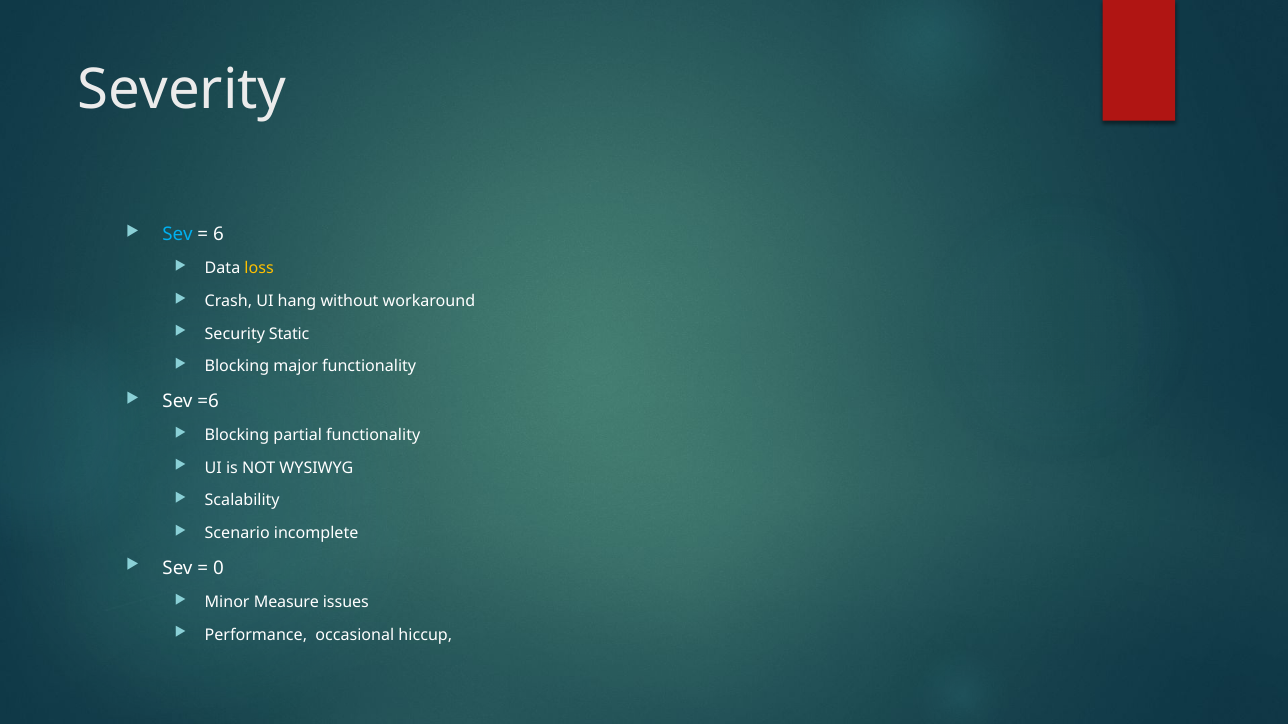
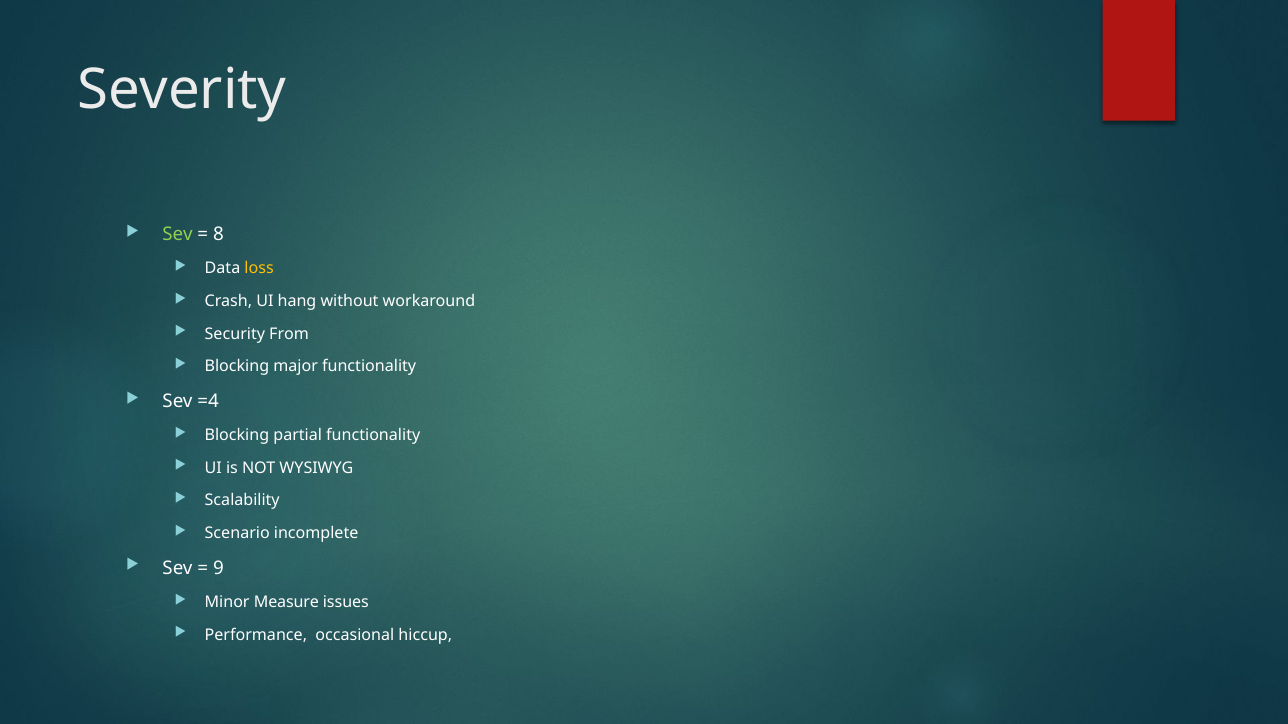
Sev at (178, 234) colour: light blue -> light green
6: 6 -> 8
Static: Static -> From
=6: =6 -> =4
0: 0 -> 9
